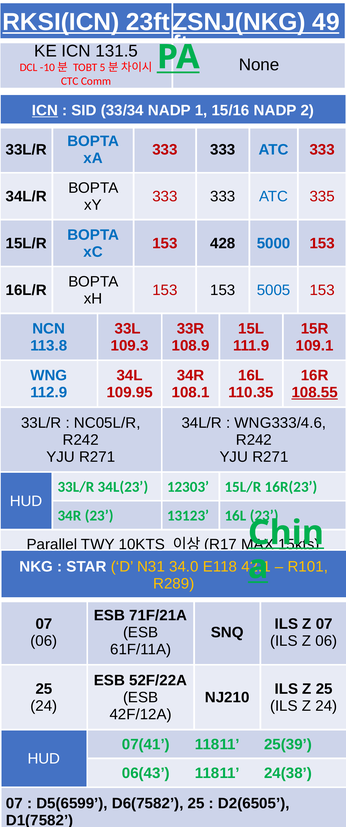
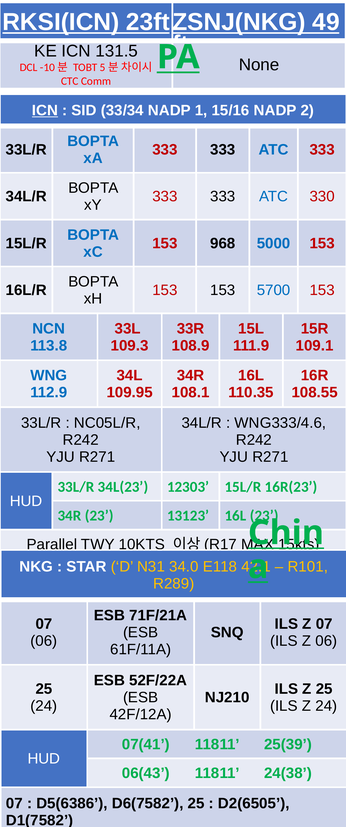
335: 335 -> 330
428: 428 -> 968
5005: 5005 -> 5700
108.55 underline: present -> none
D5(6599: D5(6599 -> D5(6386
